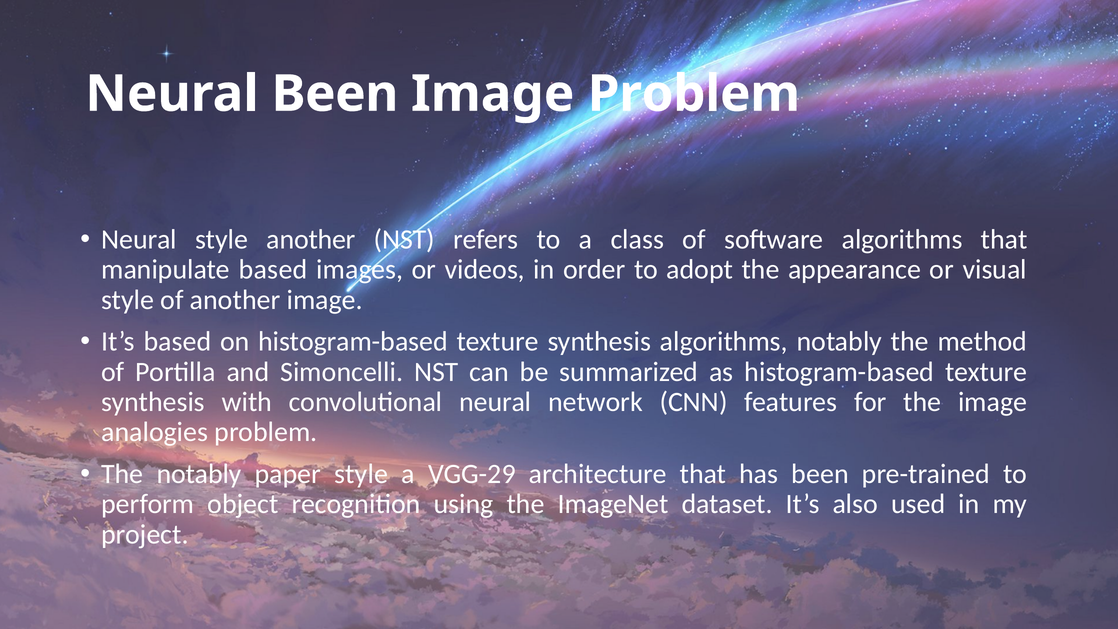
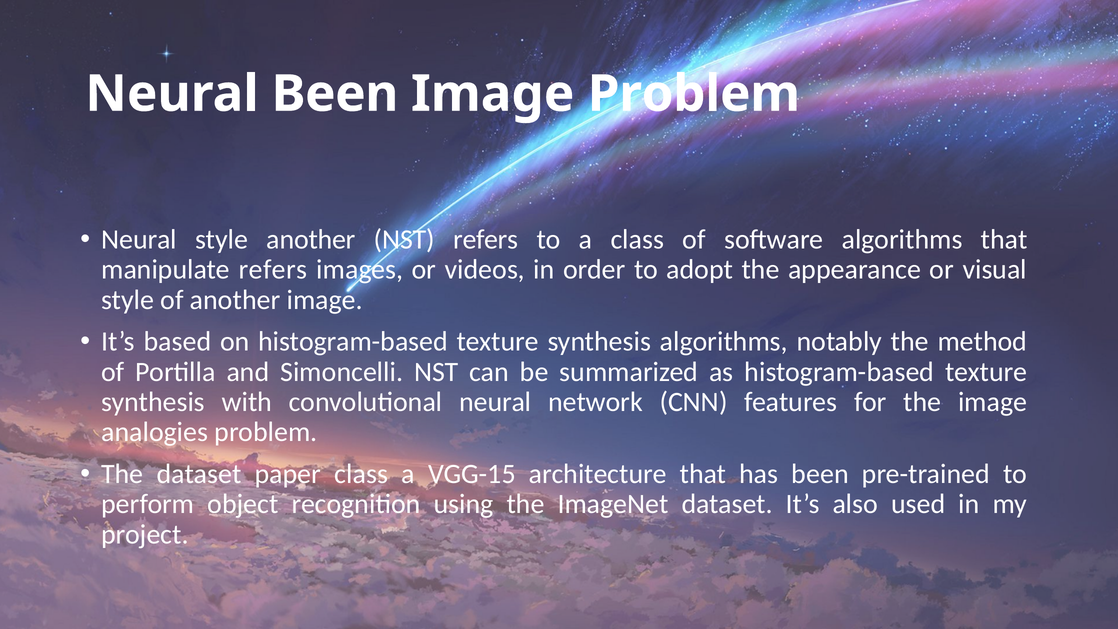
manipulate based: based -> refers
The notably: notably -> dataset
paper style: style -> class
VGG-29: VGG-29 -> VGG-15
